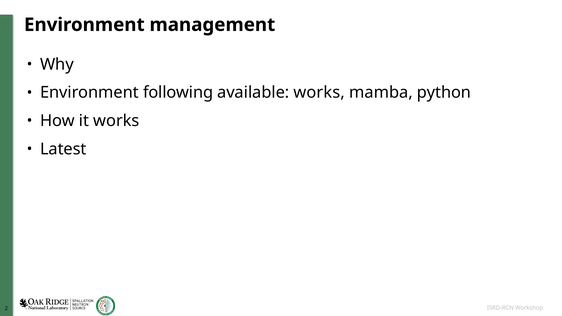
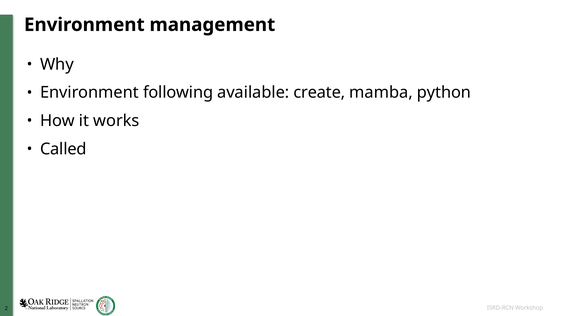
available works: works -> create
Latest: Latest -> Called
